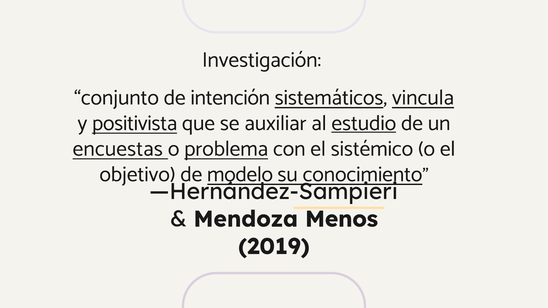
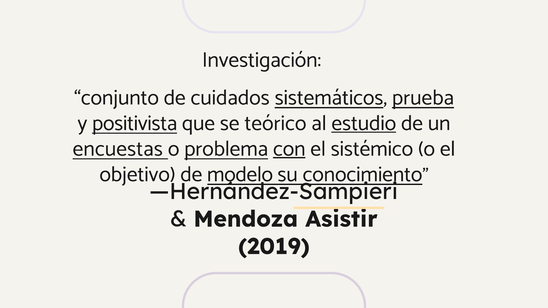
intención: intención -> cuidados
vincula: vincula -> prueba
auxiliar: auxiliar -> teórico
con underline: none -> present
Menos: Menos -> Asistir
